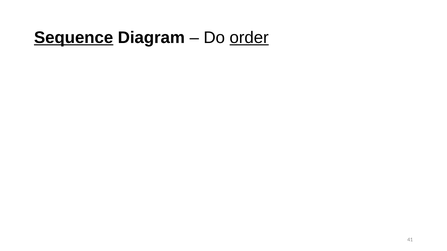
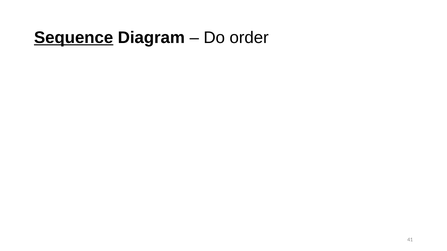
order underline: present -> none
